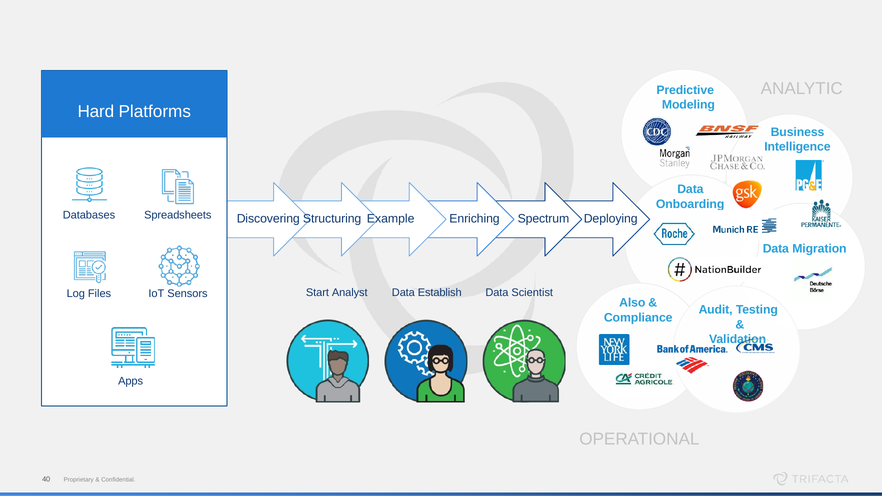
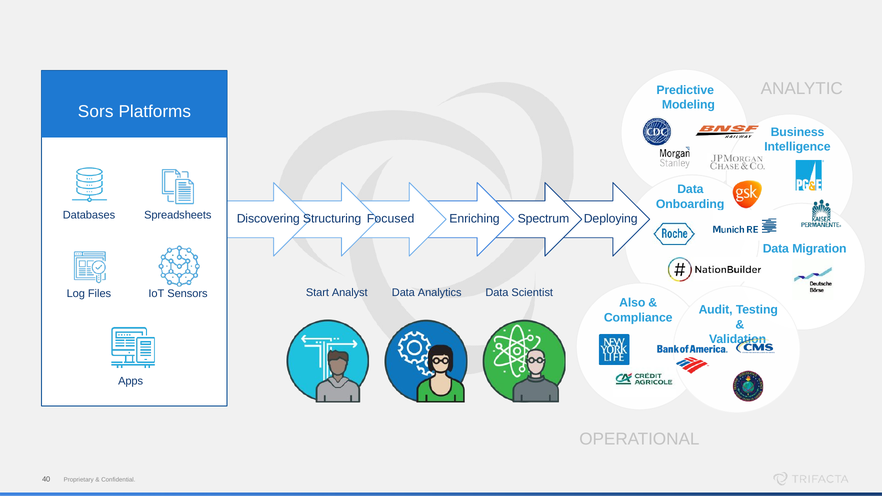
Hard: Hard -> Sors
Example: Example -> Focused
Establish: Establish -> Analytics
